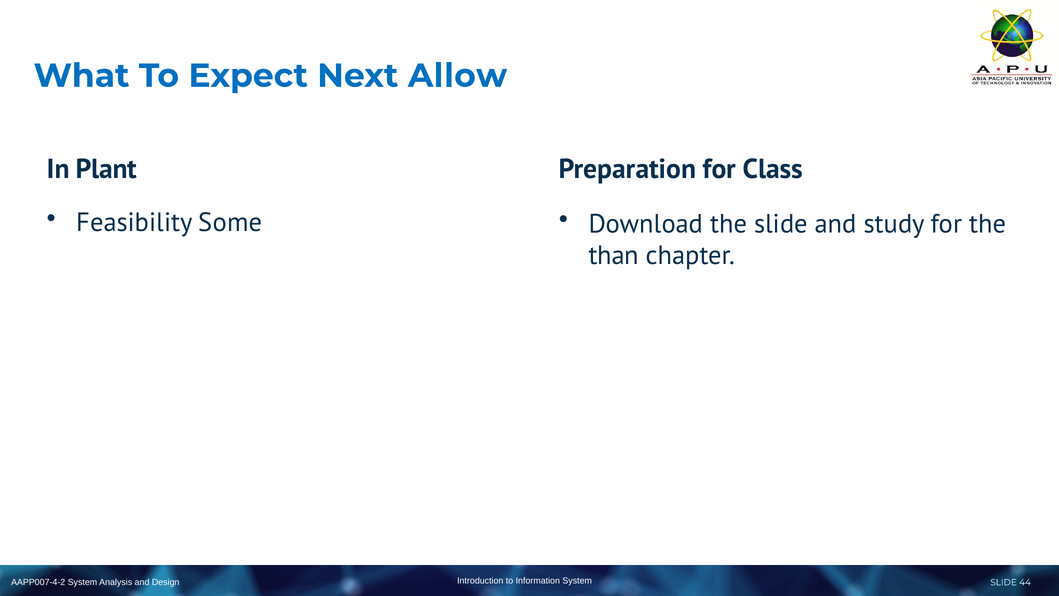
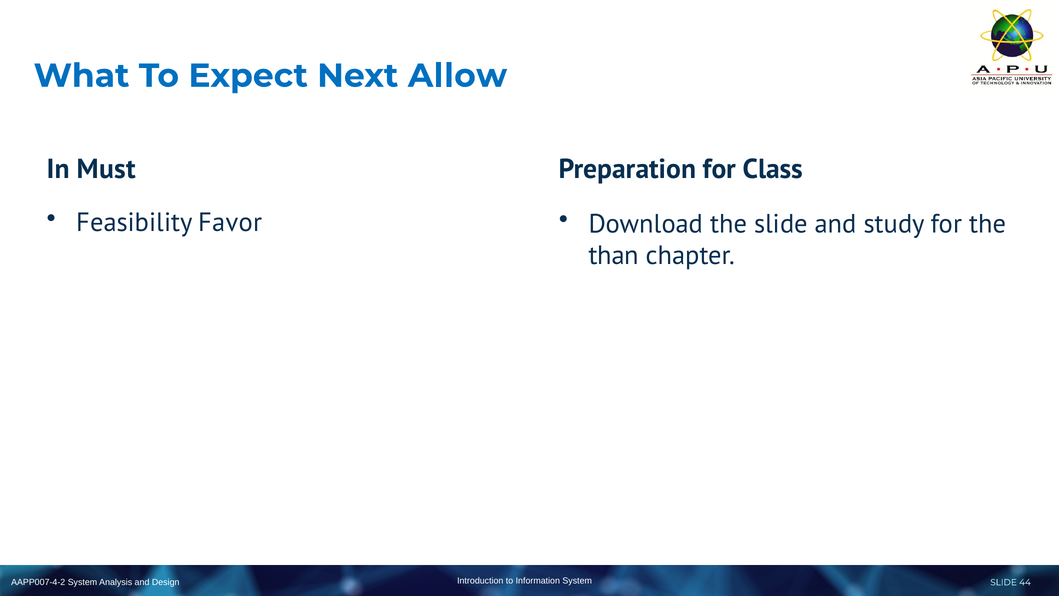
Plant: Plant -> Must
Some: Some -> Favor
